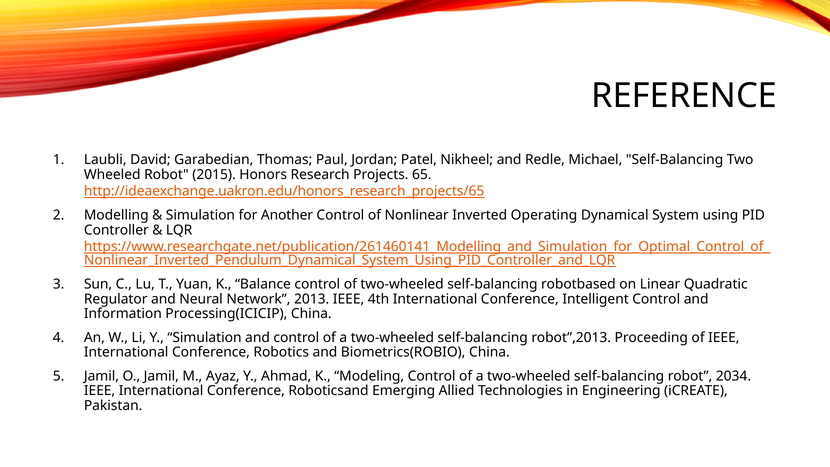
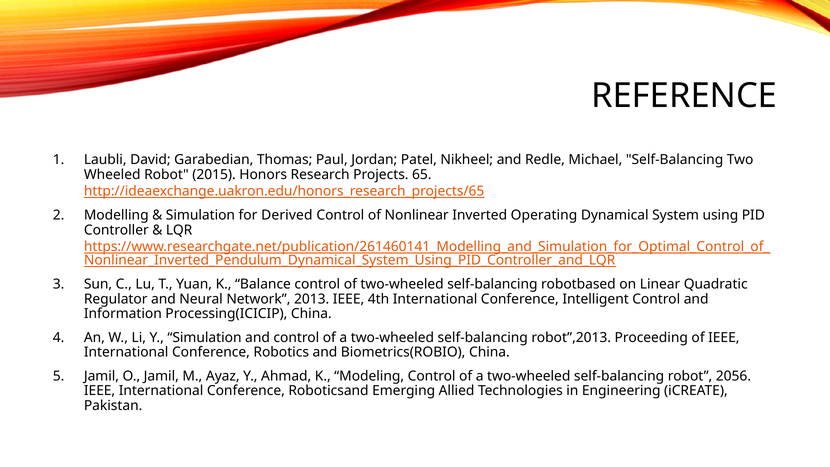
Another: Another -> Derived
2034: 2034 -> 2056
